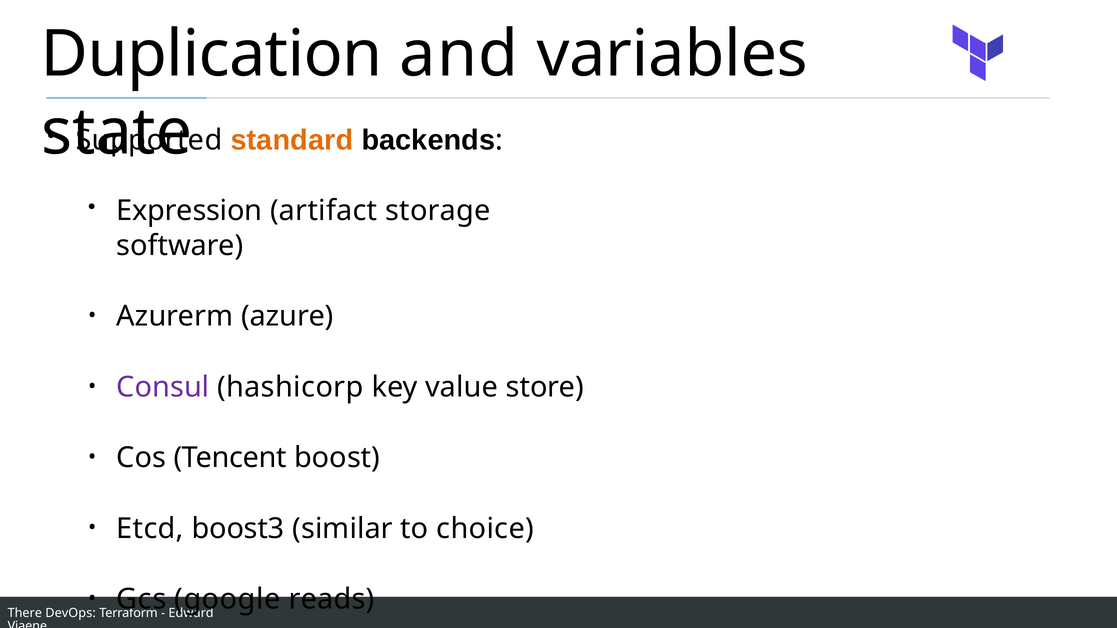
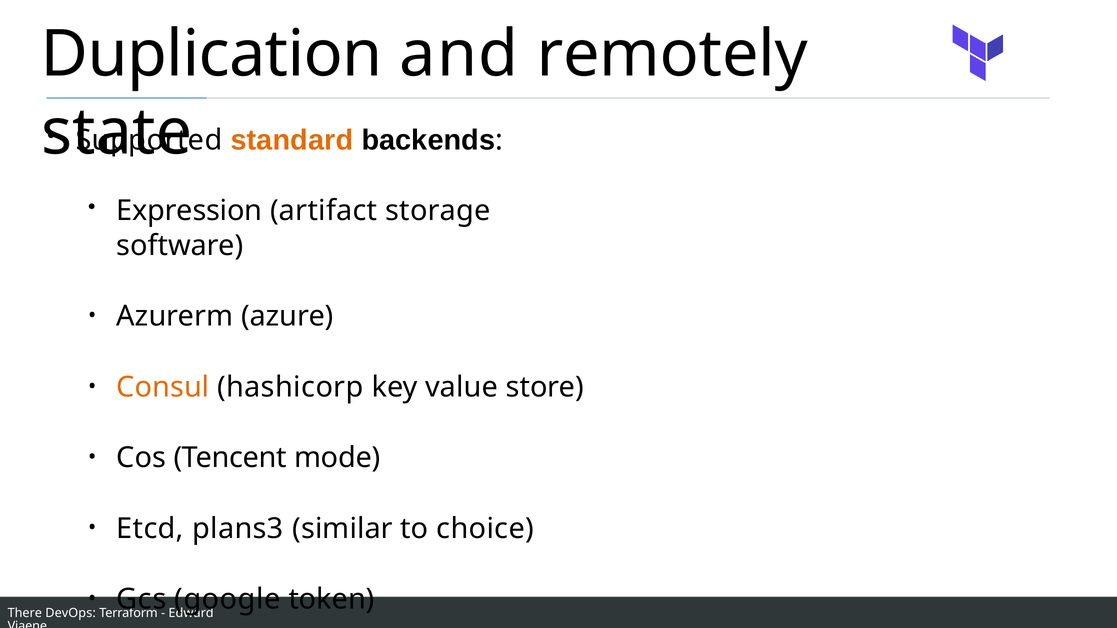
variables: variables -> remotely
Consul colour: purple -> orange
boost: boost -> mode
boost3: boost3 -> plans3
reads: reads -> token
